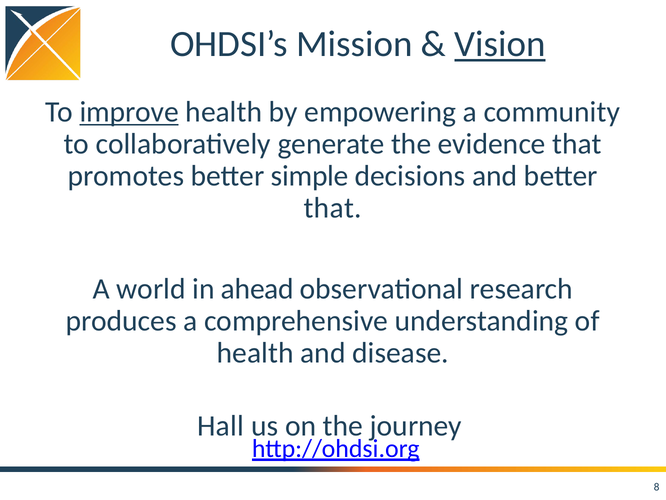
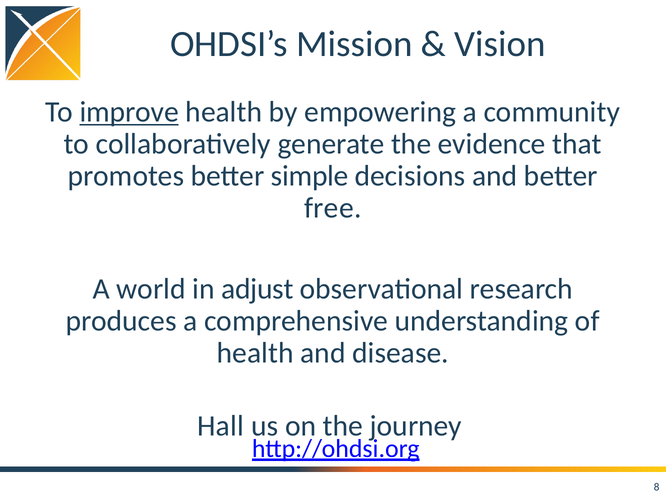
Vision underline: present -> none
that at (333, 208): that -> free
ahead: ahead -> adjust
